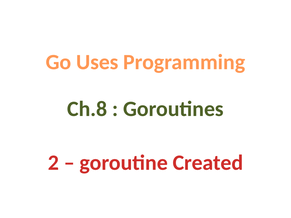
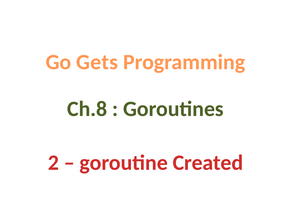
Uses: Uses -> Gets
